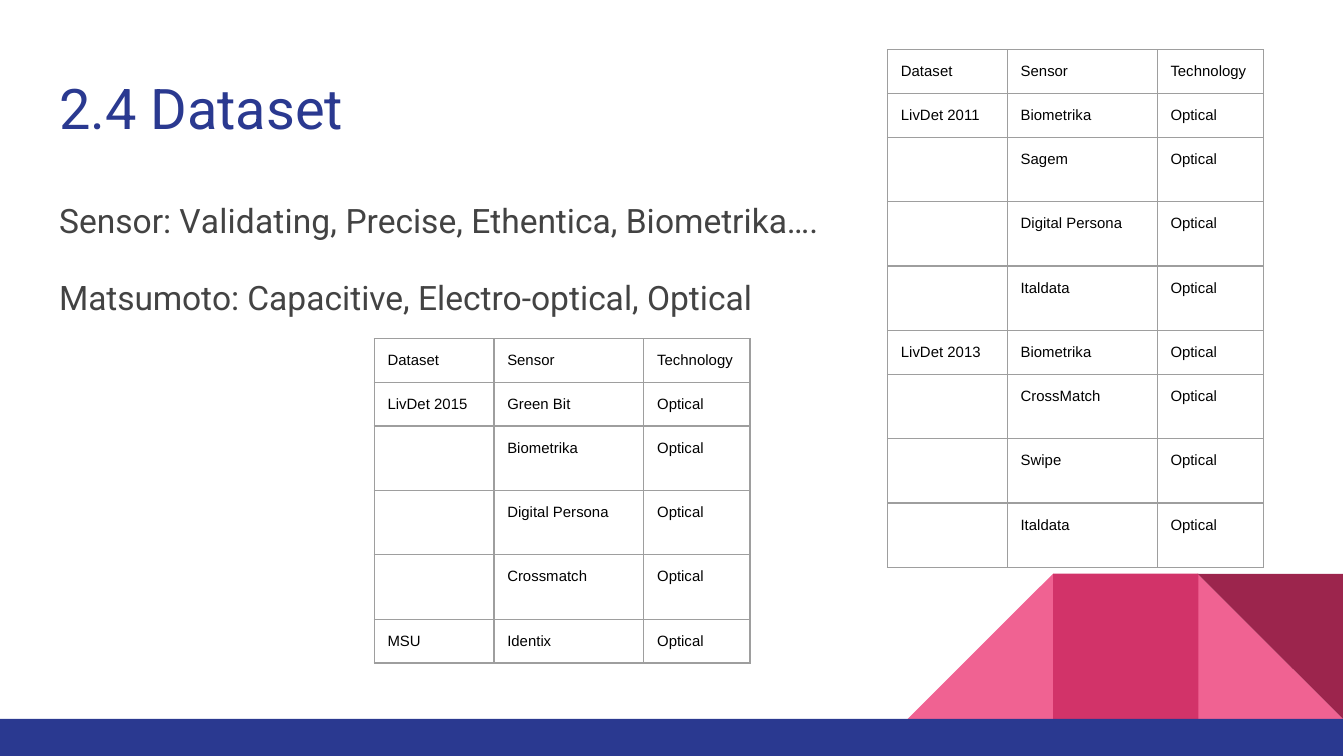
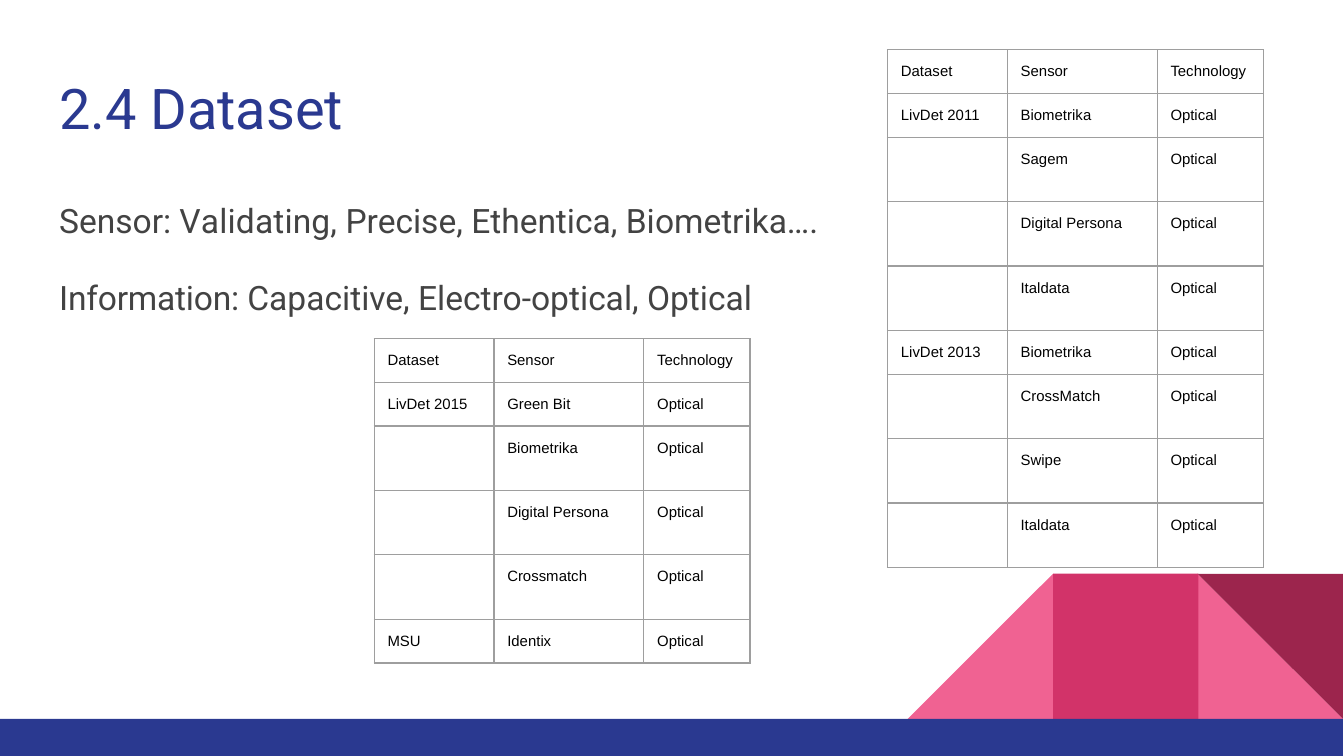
Matsumoto: Matsumoto -> Information
